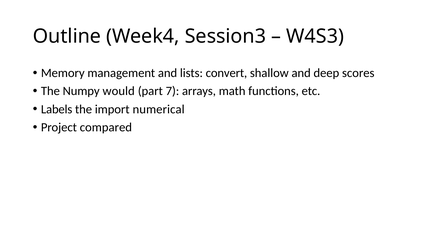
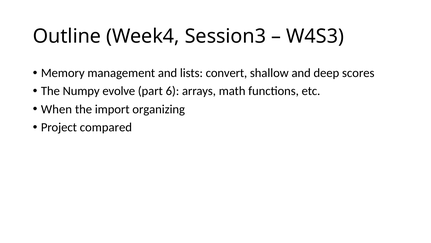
would: would -> evolve
7: 7 -> 6
Labels: Labels -> When
numerical: numerical -> organizing
